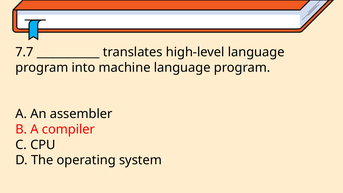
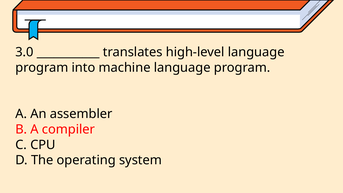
7.7: 7.7 -> 3.0
